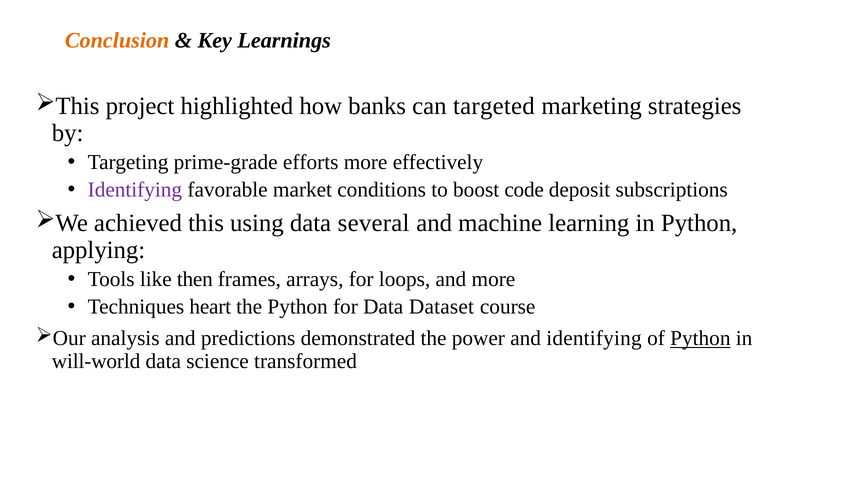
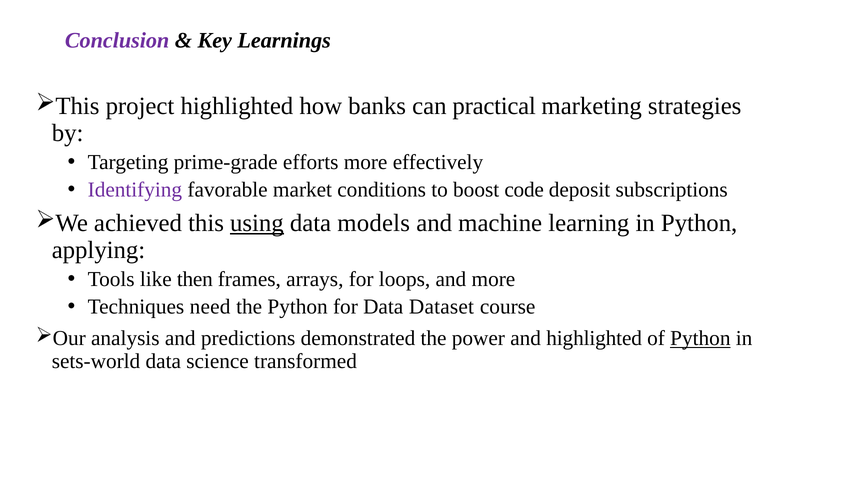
Conclusion colour: orange -> purple
targeted: targeted -> practical
using underline: none -> present
several: several -> models
heart: heart -> need
and identifying: identifying -> highlighted
will-world: will-world -> sets-world
